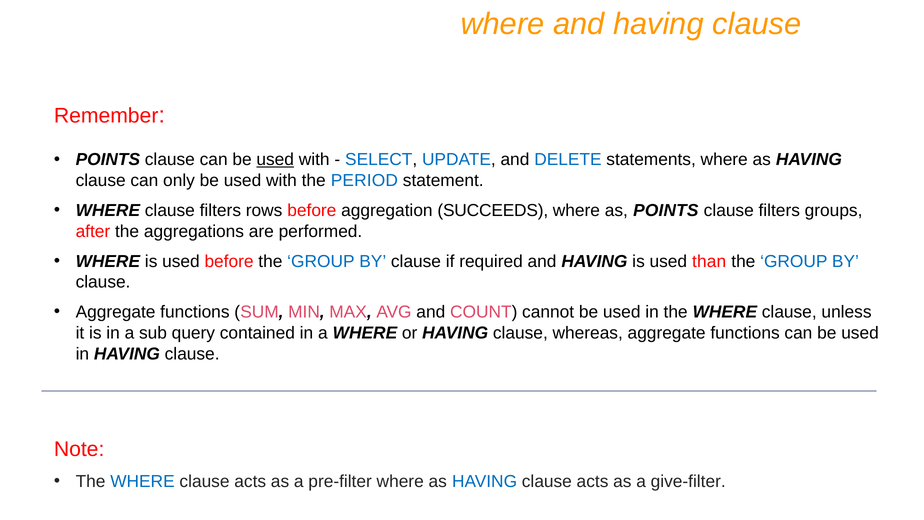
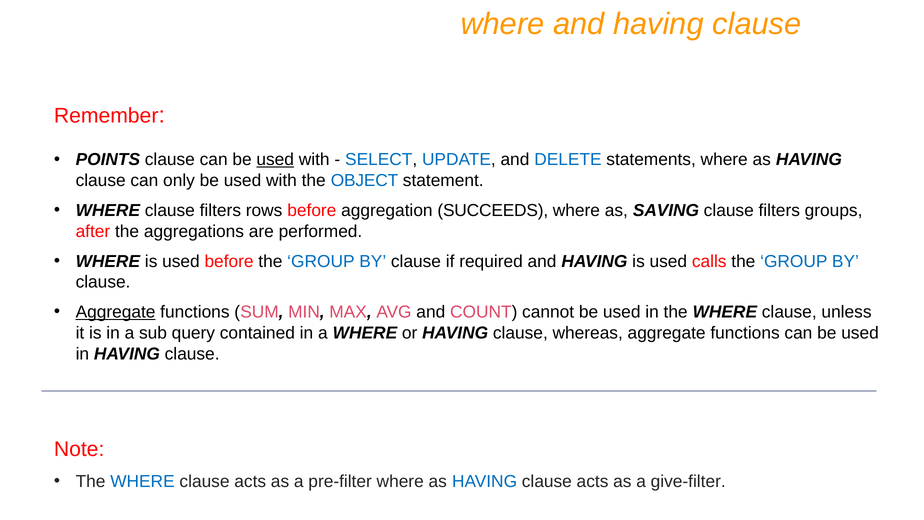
PERIOD: PERIOD -> OBJECT
as POINTS: POINTS -> SAVING
than: than -> calls
Aggregate at (116, 312) underline: none -> present
